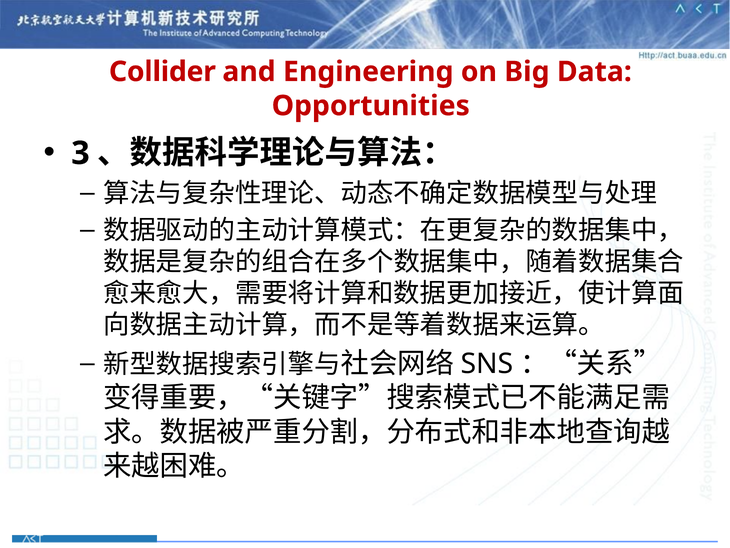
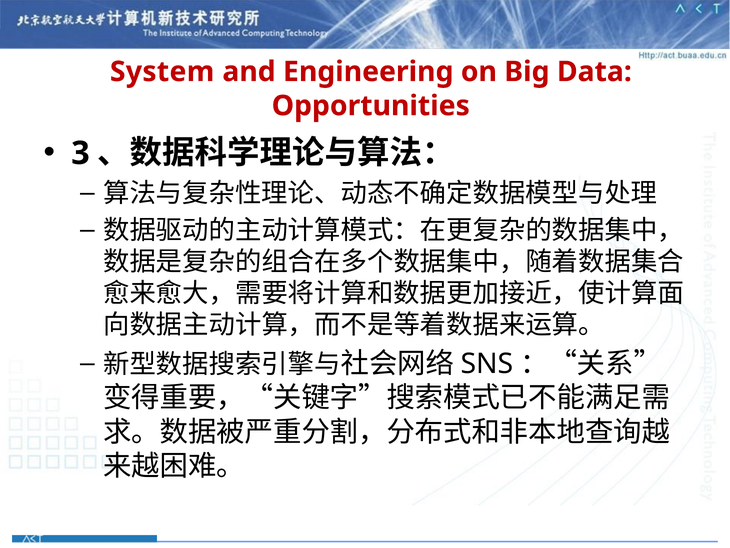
Collider: Collider -> System
